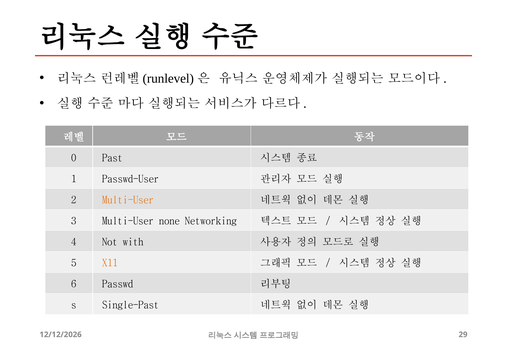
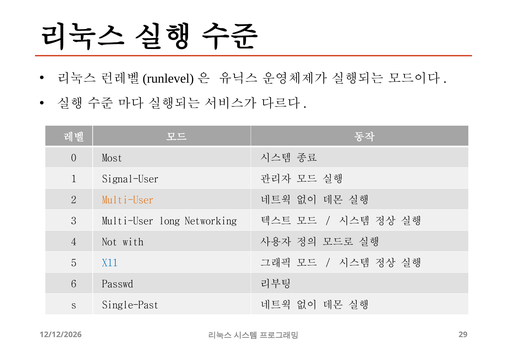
Past: Past -> Most
Passwd-User: Passwd-User -> Signal-User
none: none -> long
X11 colour: orange -> blue
